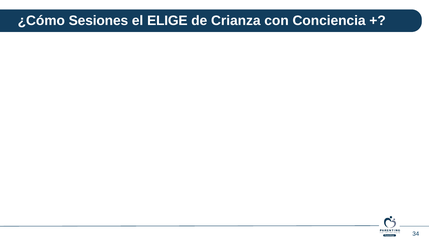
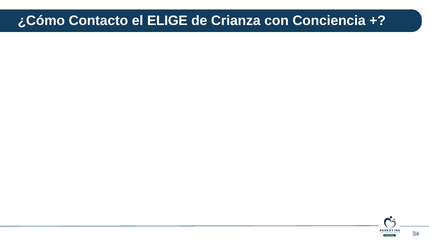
Sesiones: Sesiones -> Contacto
